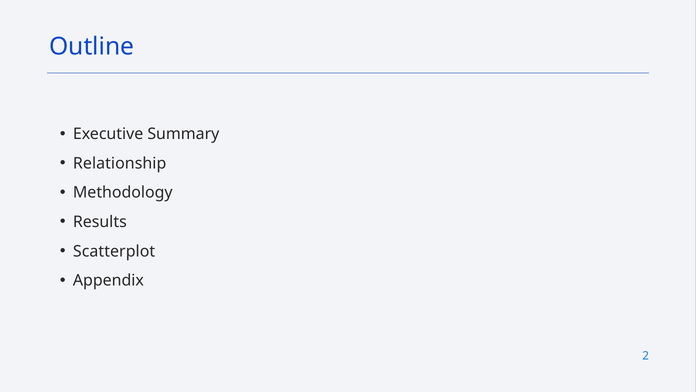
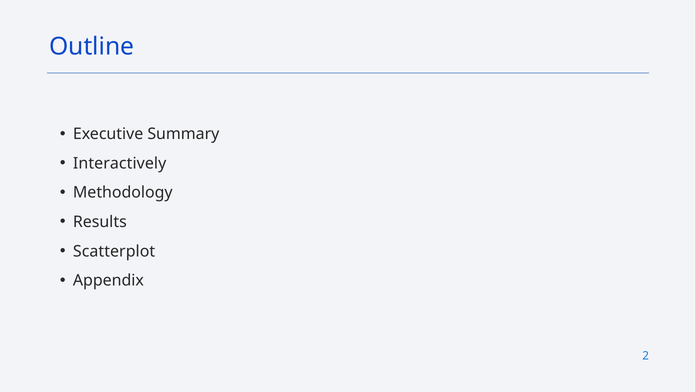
Relationship: Relationship -> Interactively
